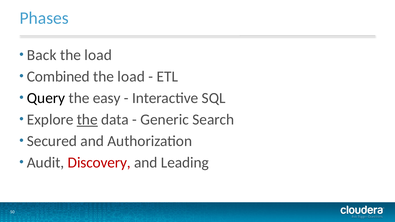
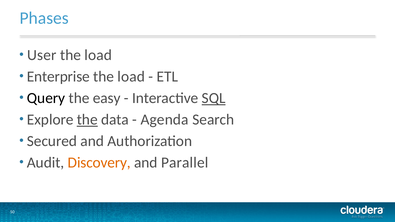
Back: Back -> User
Combined: Combined -> Enterprise
SQL underline: none -> present
Generic: Generic -> Agenda
Discovery colour: red -> orange
Leading: Leading -> Parallel
